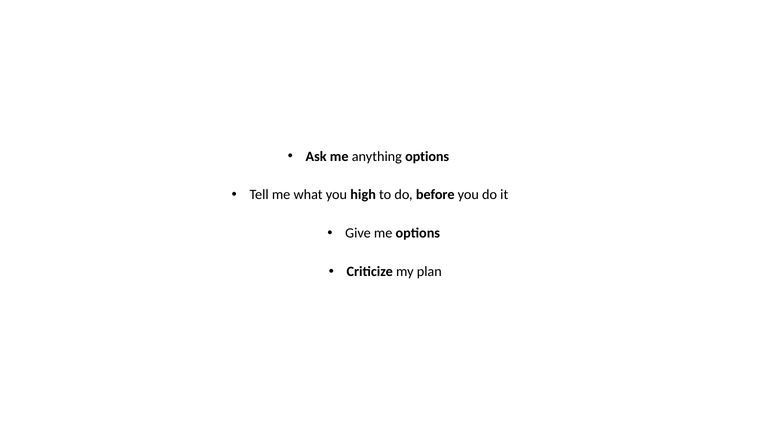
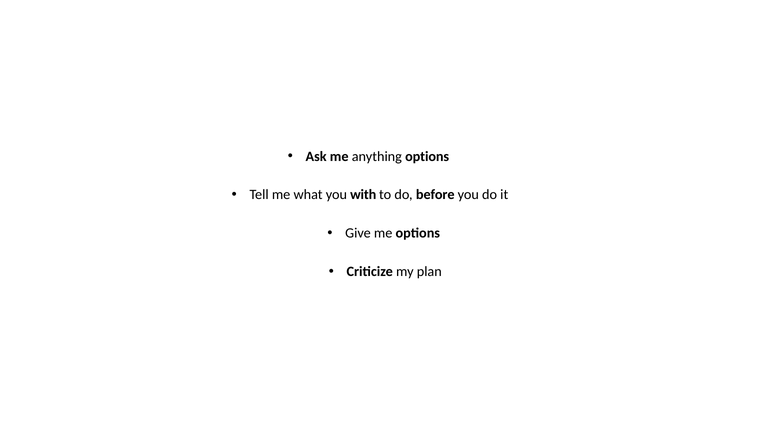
high: high -> with
